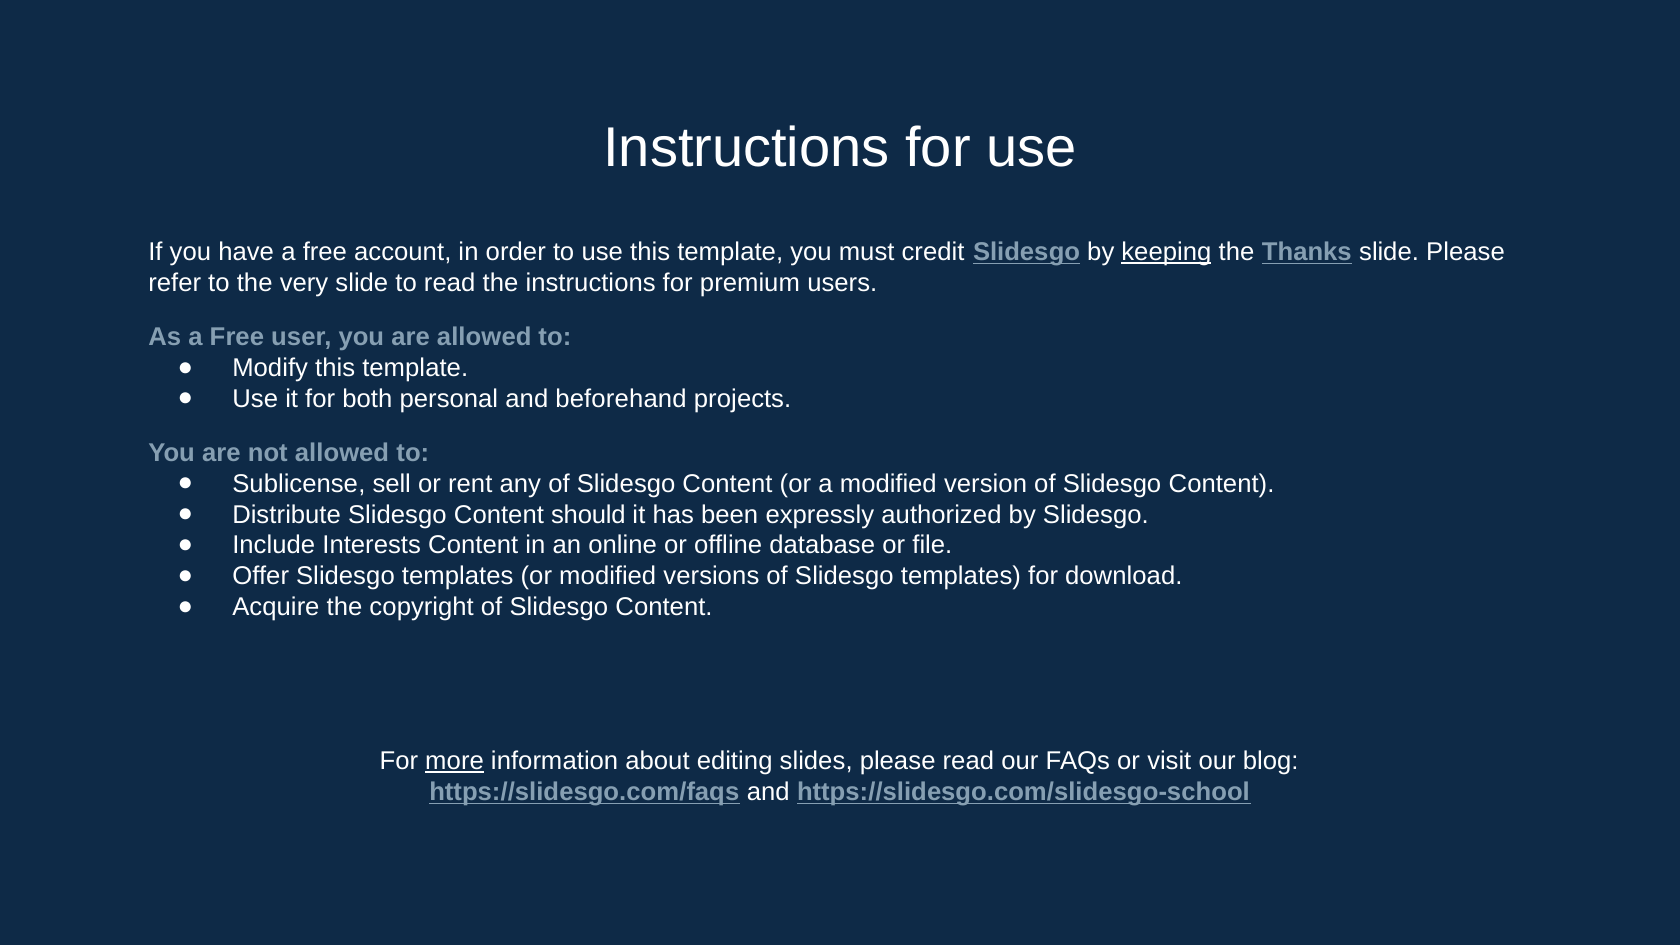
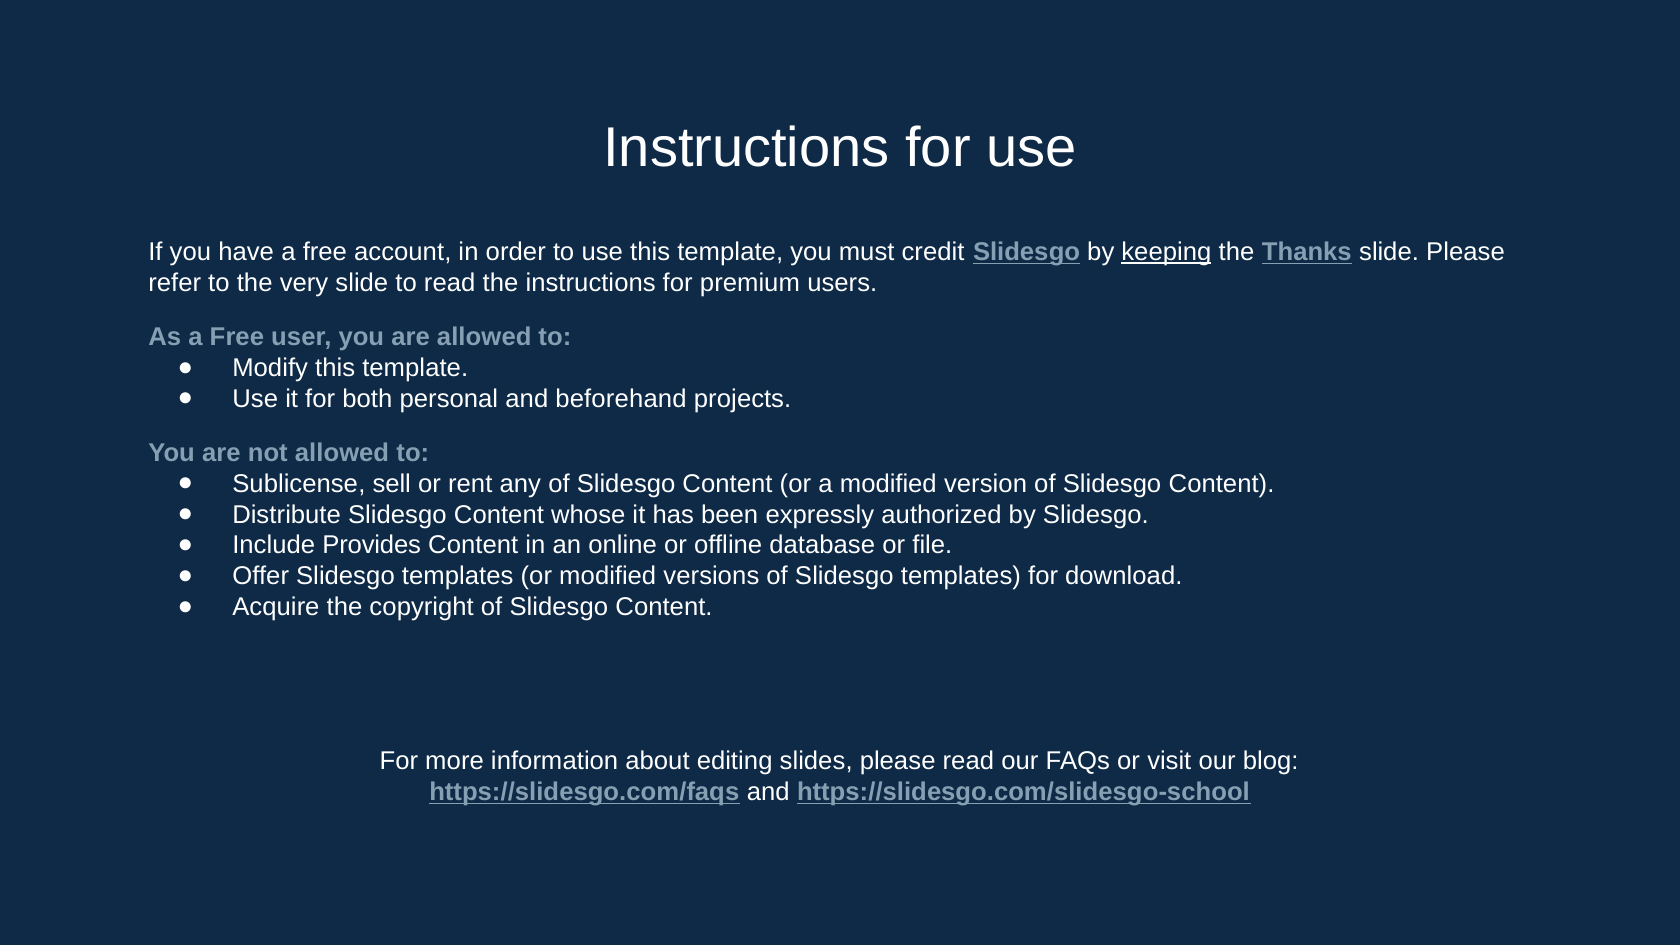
should: should -> whose
Interests: Interests -> Provides
more underline: present -> none
